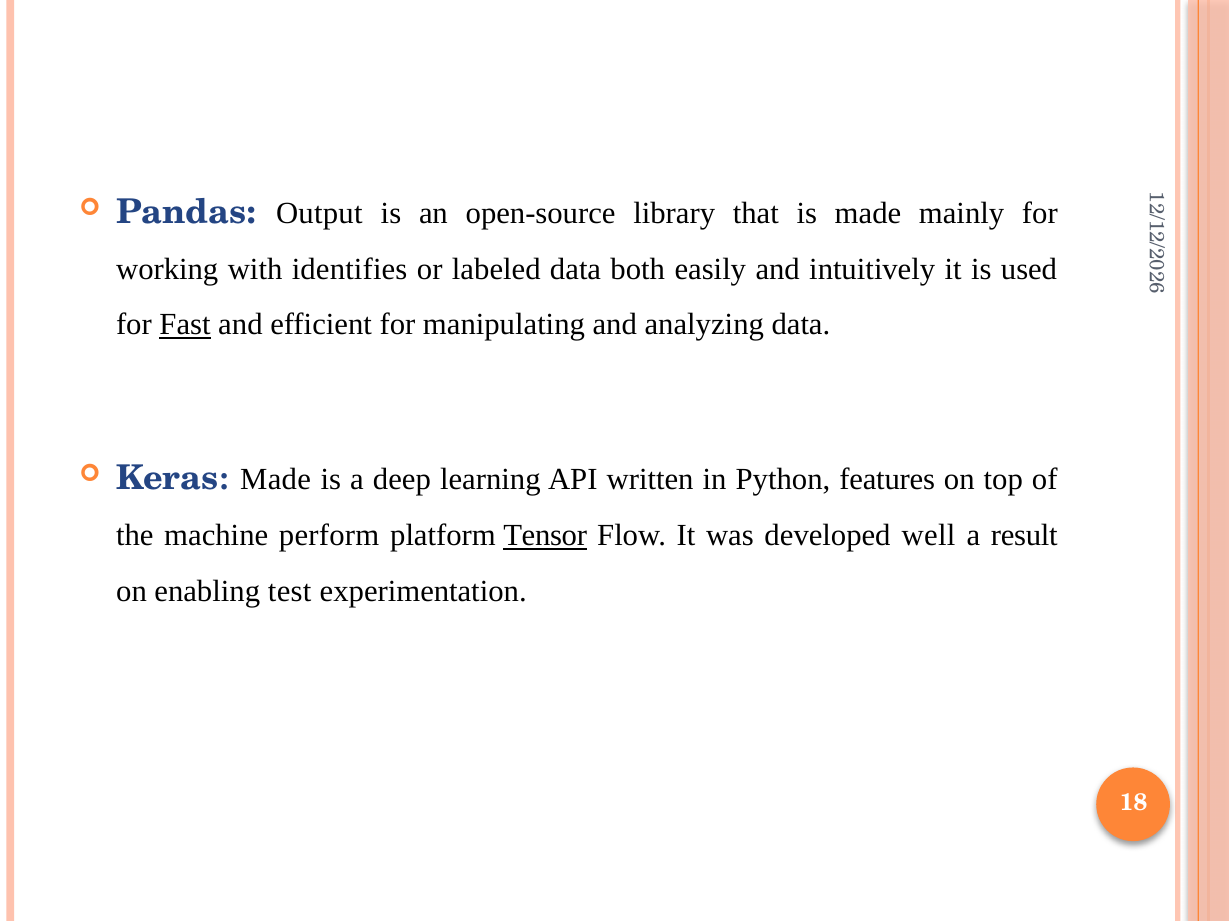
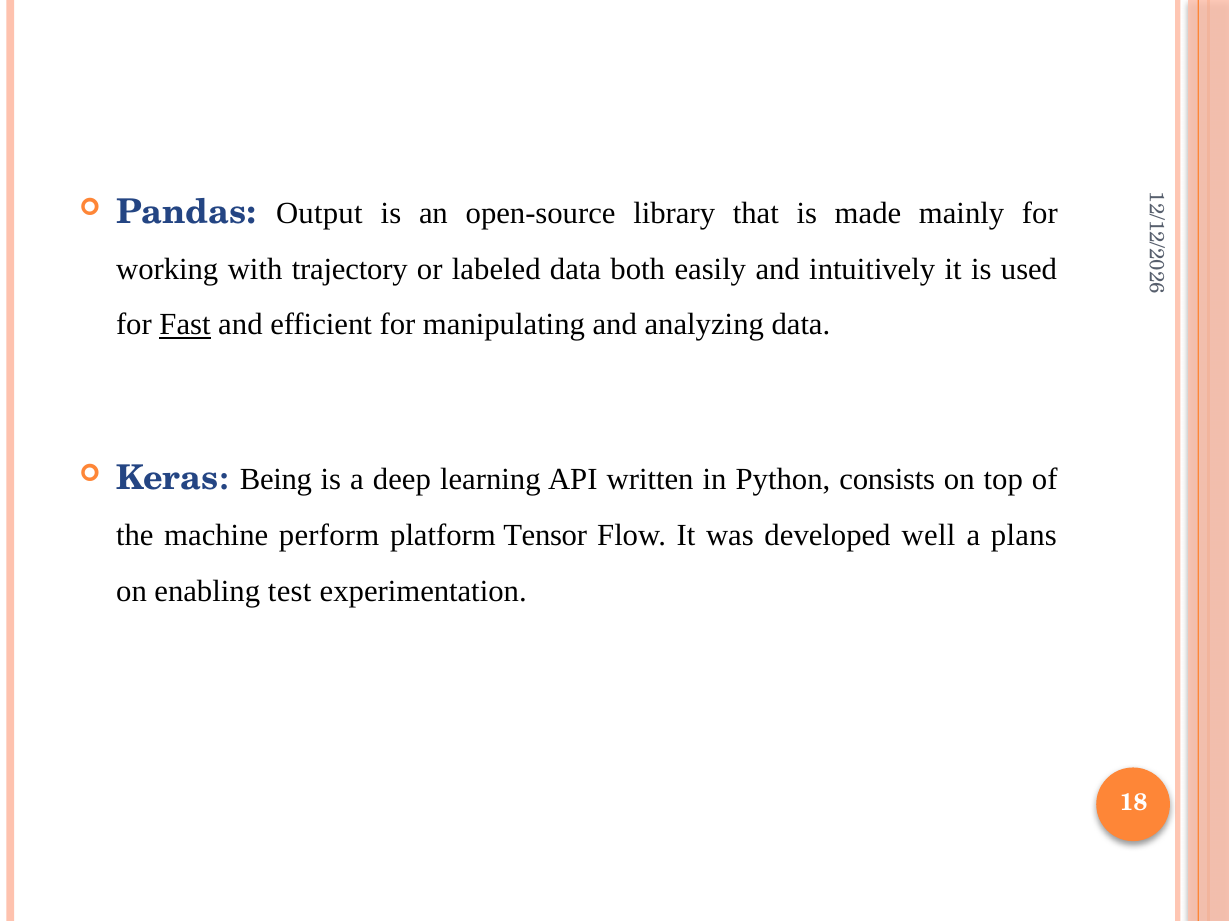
identifies: identifies -> trajectory
Made at (276, 480): Made -> Being
features: features -> consists
Tensor underline: present -> none
result: result -> plans
